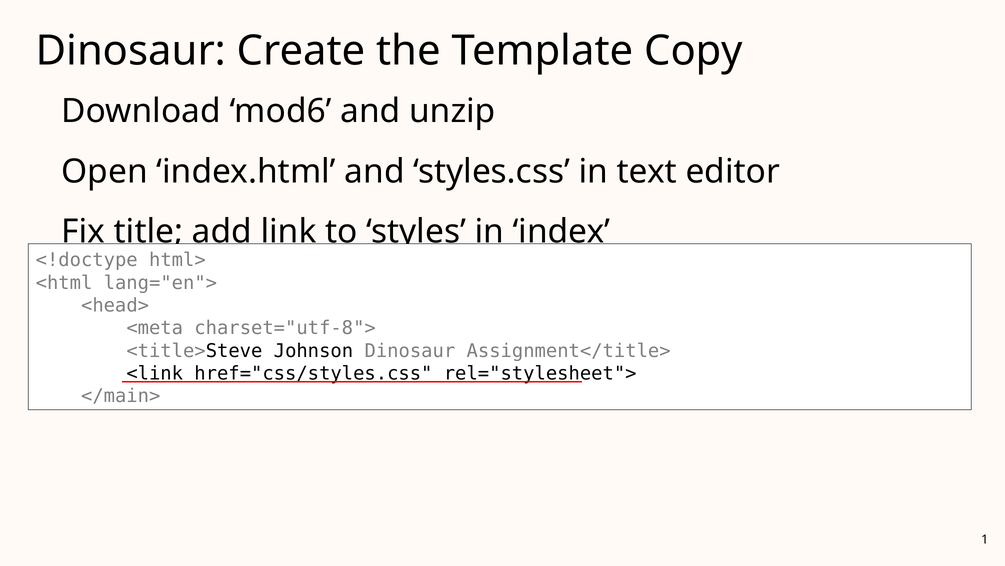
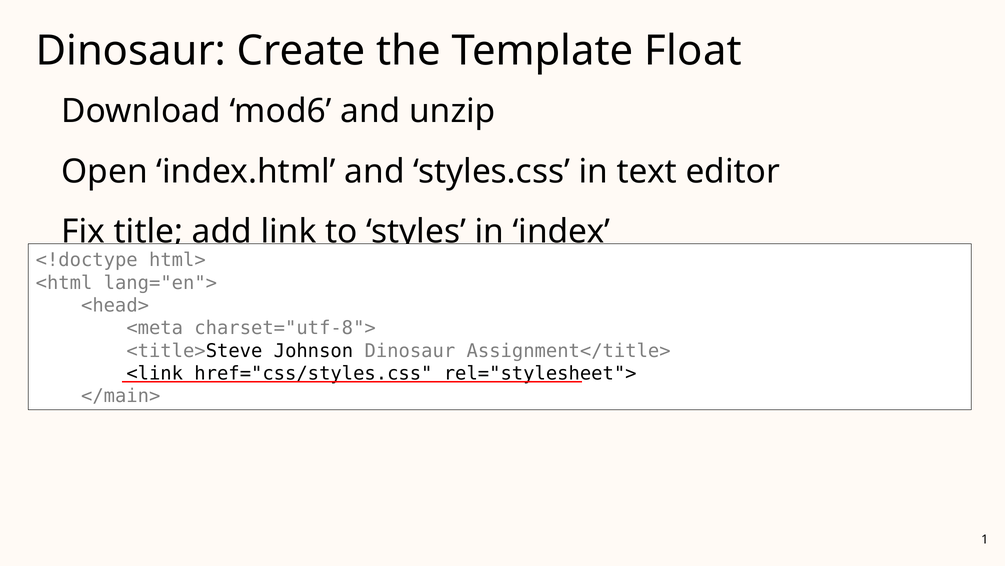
Copy: Copy -> Float
